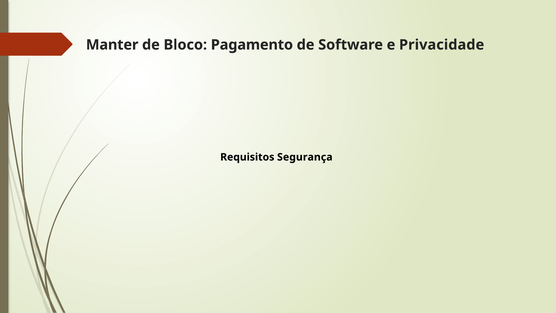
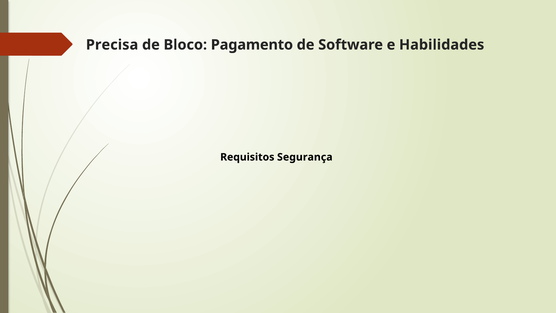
Manter: Manter -> Precisa
Privacidade: Privacidade -> Habilidades
